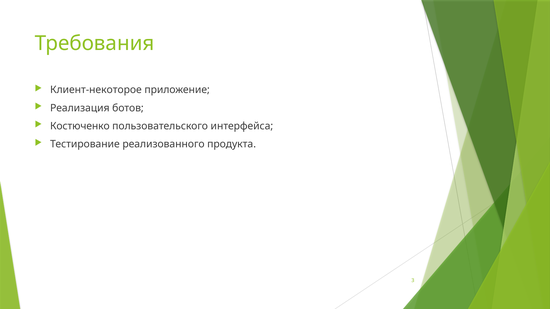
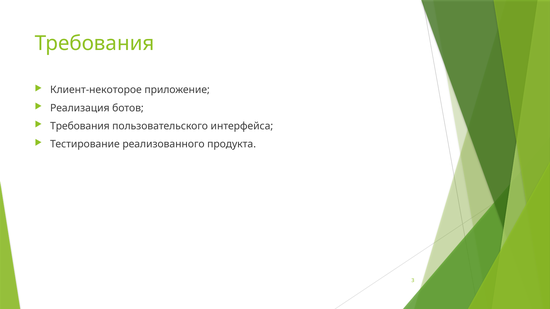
Костюченко at (80, 126): Костюченко -> Требования
